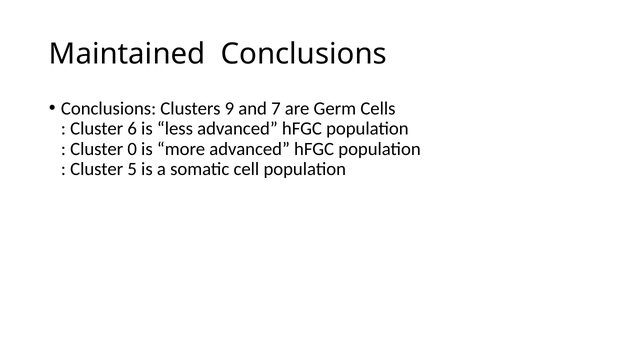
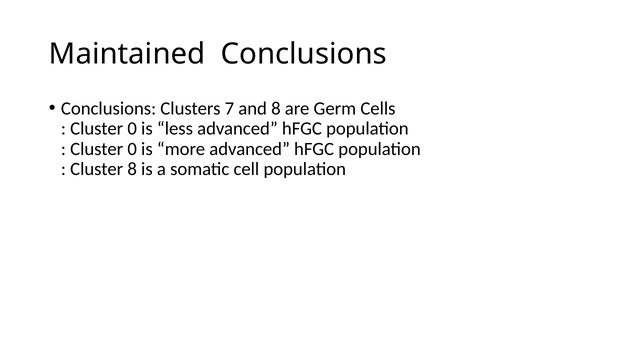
9: 9 -> 7
and 7: 7 -> 8
6 at (132, 129): 6 -> 0
Cluster 5: 5 -> 8
